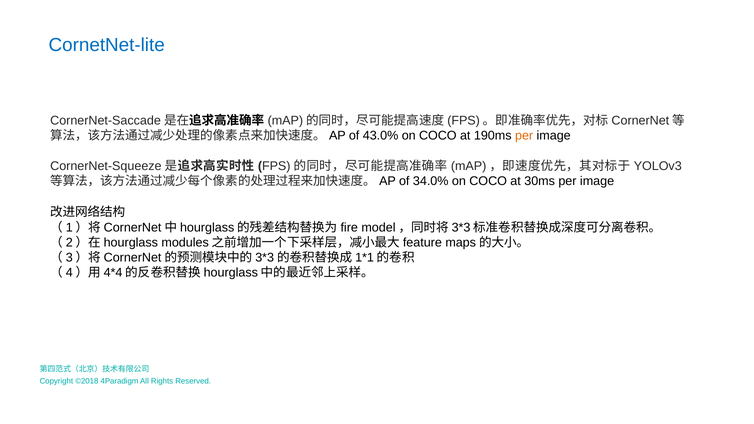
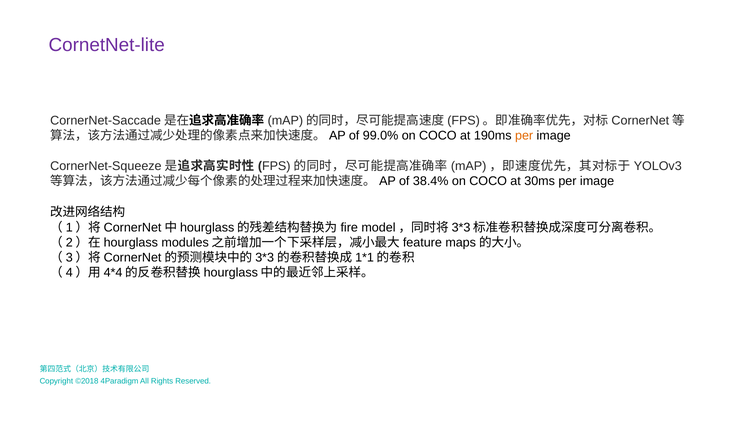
CornetNet-lite colour: blue -> purple
43.0%: 43.0% -> 99.0%
34.0%: 34.0% -> 38.4%
